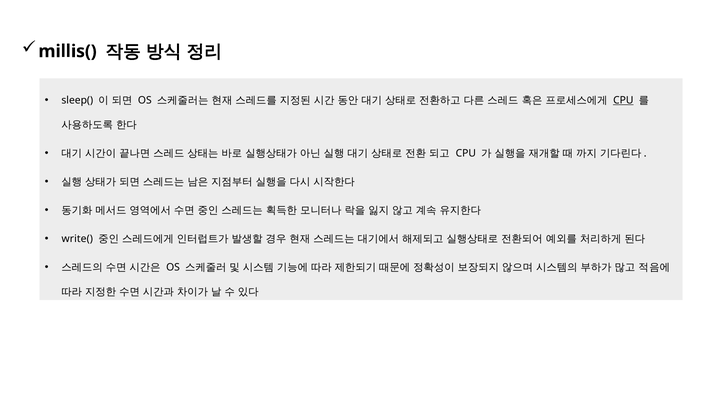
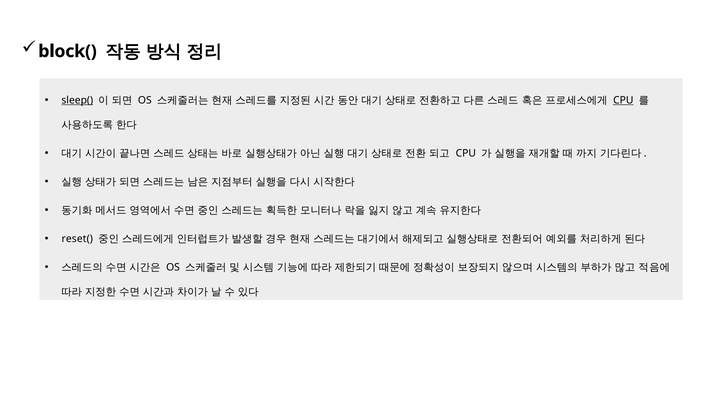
millis(: millis( -> block(
sleep( underline: none -> present
write(: write( -> reset(
